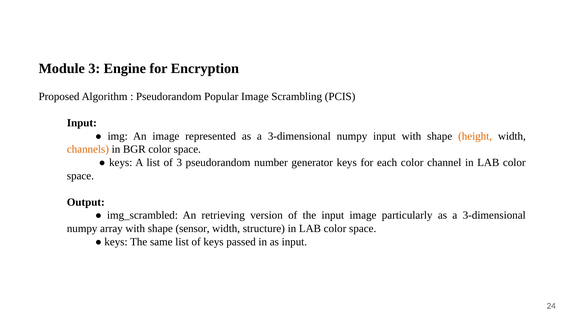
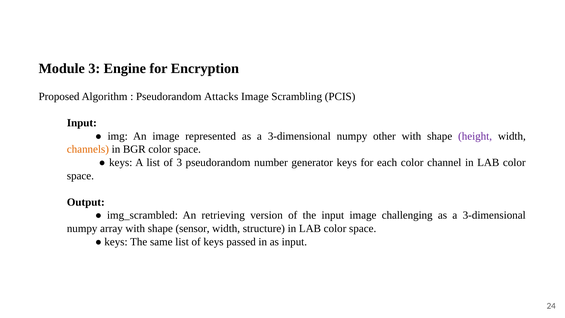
Popular: Popular -> Attacks
numpy input: input -> other
height colour: orange -> purple
particularly: particularly -> challenging
